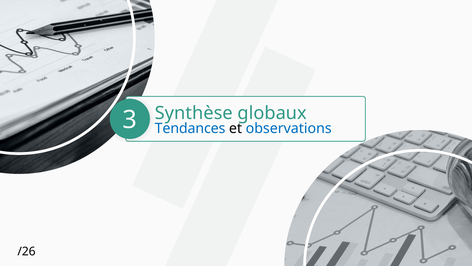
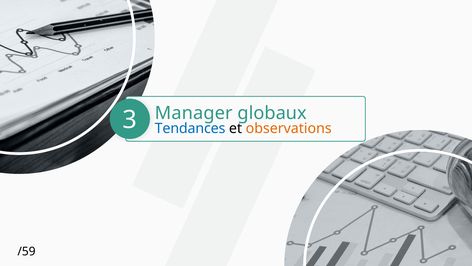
Synthèse: Synthèse -> Manager
observations colour: blue -> orange
/26: /26 -> /59
